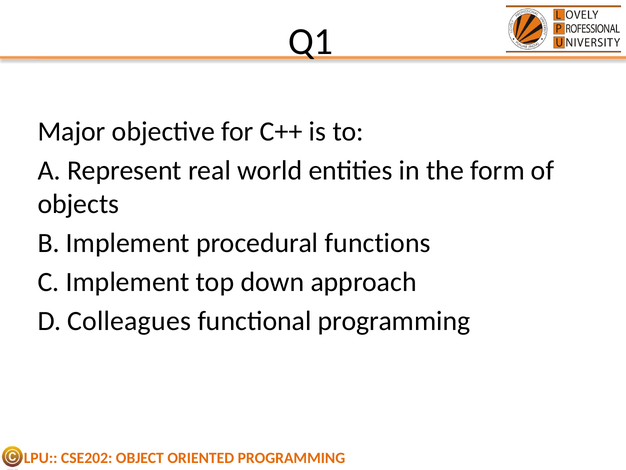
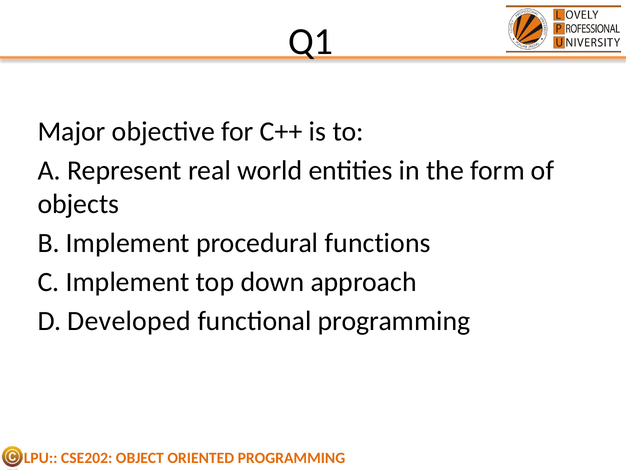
Colleagues: Colleagues -> Developed
